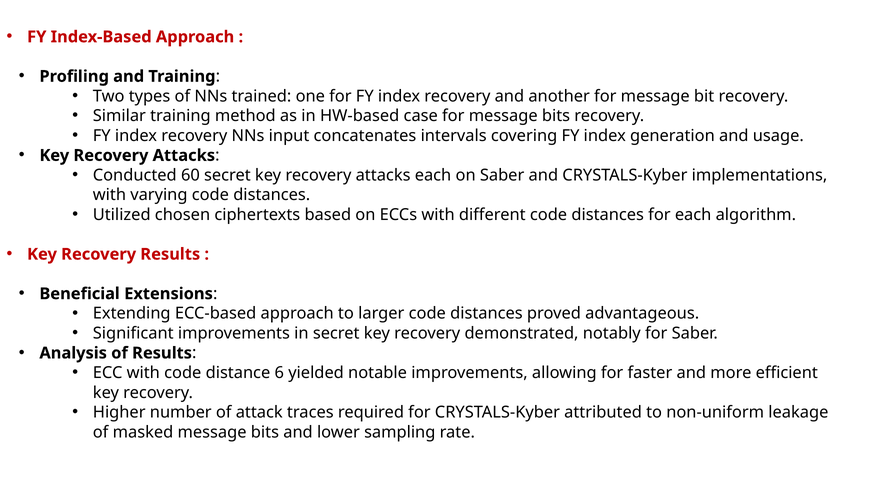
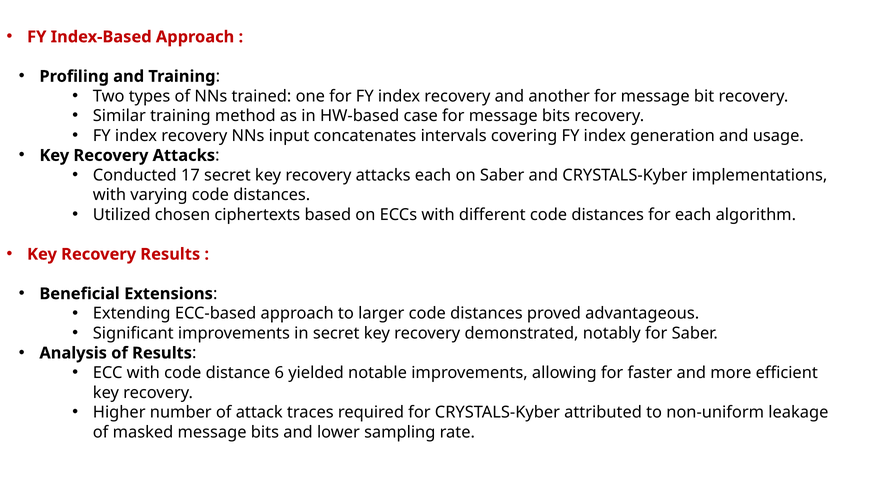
60: 60 -> 17
